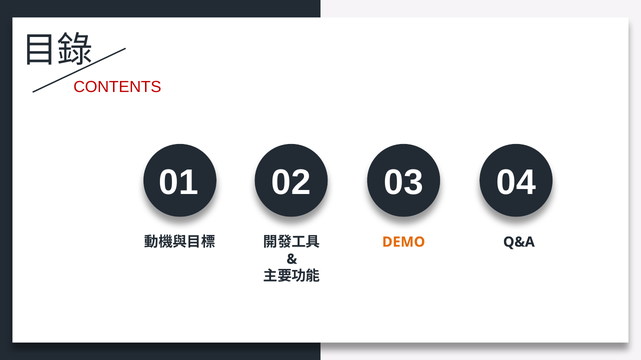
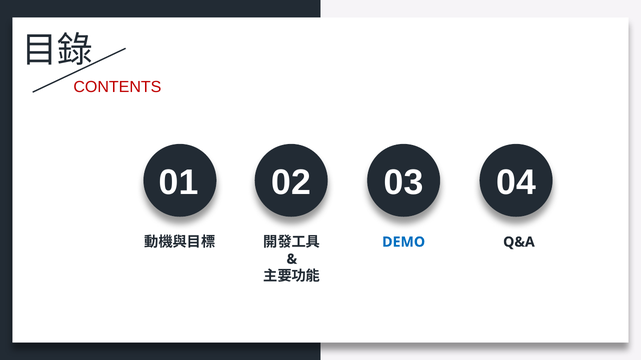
DEMO colour: orange -> blue
